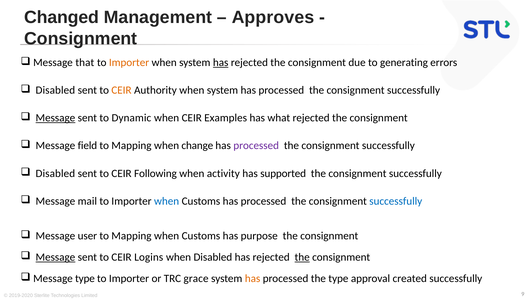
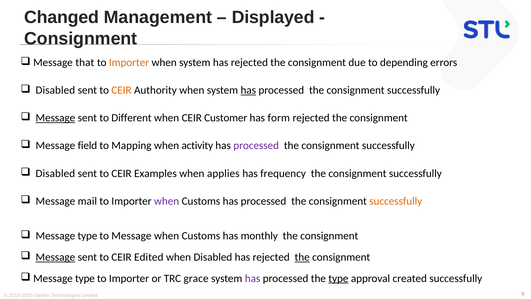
Approves: Approves -> Displayed
has at (221, 63) underline: present -> none
generating: generating -> depending
has at (248, 90) underline: none -> present
Dynamic: Dynamic -> Different
Examples: Examples -> Customer
what: what -> form
change: change -> activity
Following: Following -> Examples
activity: activity -> applies
supported: supported -> frequency
when at (167, 201) colour: blue -> purple
successfully at (396, 201) colour: blue -> orange
Message user: user -> type
Mapping at (131, 236): Mapping -> Message
purpose: purpose -> monthly
Logins: Logins -> Edited
has at (253, 278) colour: orange -> purple
type at (338, 278) underline: none -> present
